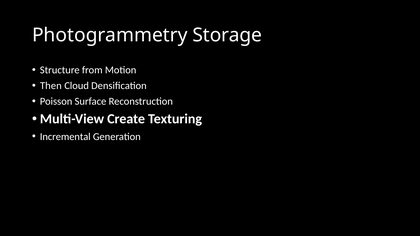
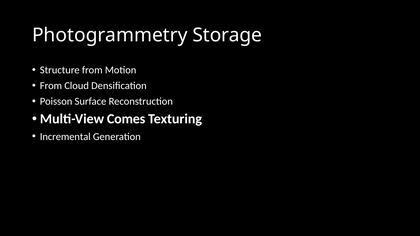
Then at (51, 86): Then -> From
Create: Create -> Comes
